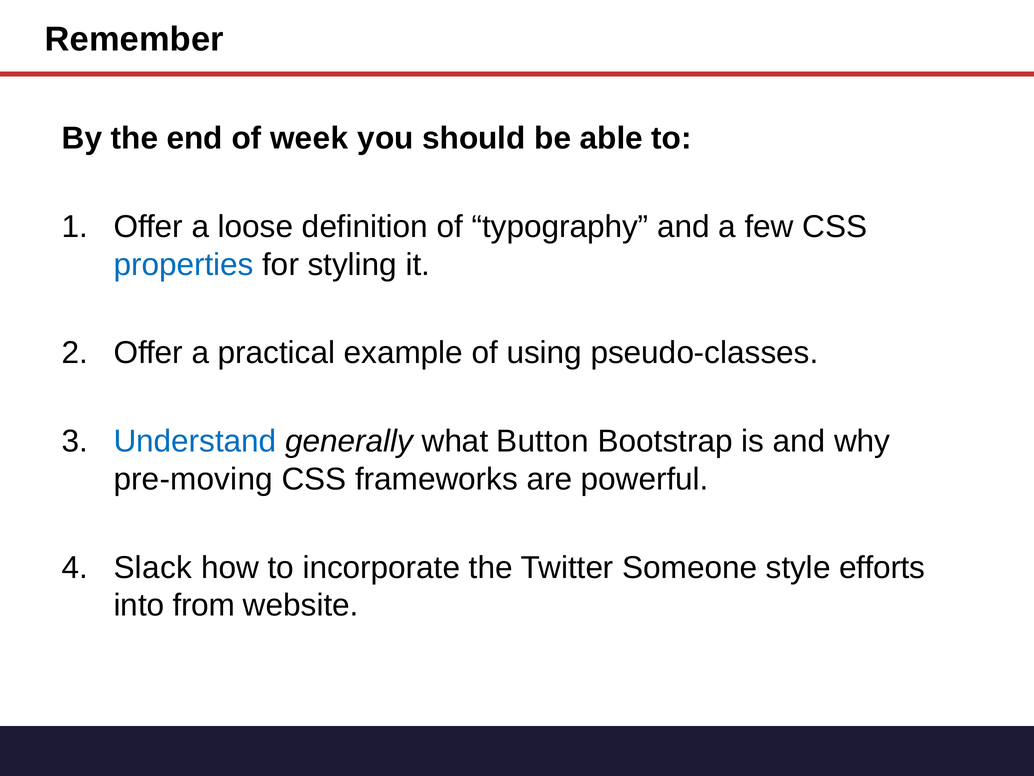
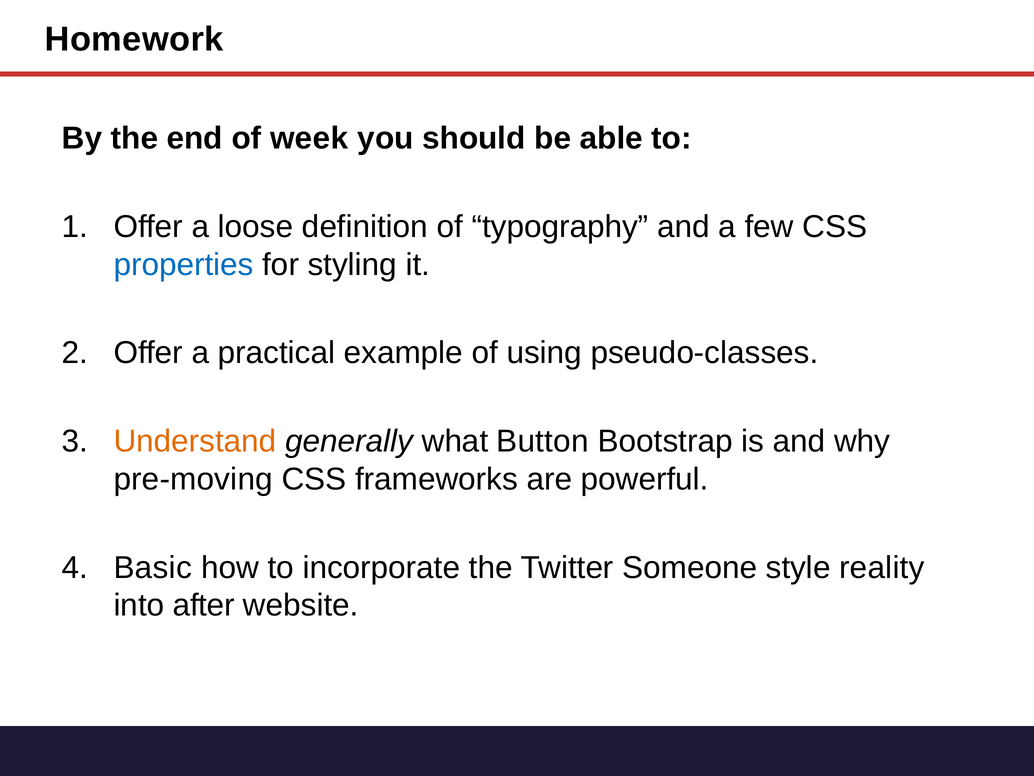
Remember: Remember -> Homework
Understand colour: blue -> orange
Slack: Slack -> Basic
efforts: efforts -> reality
from: from -> after
